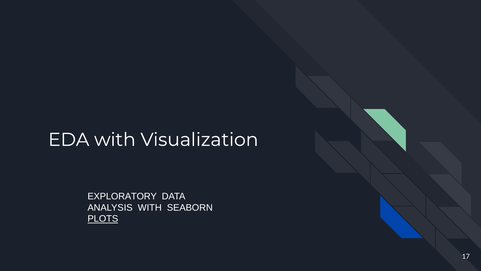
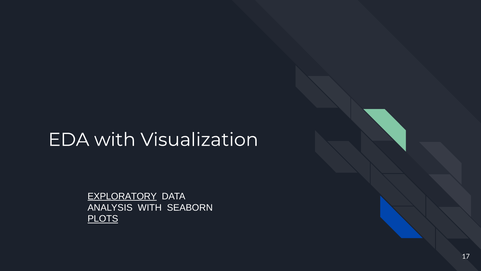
EXPLORATORY underline: none -> present
